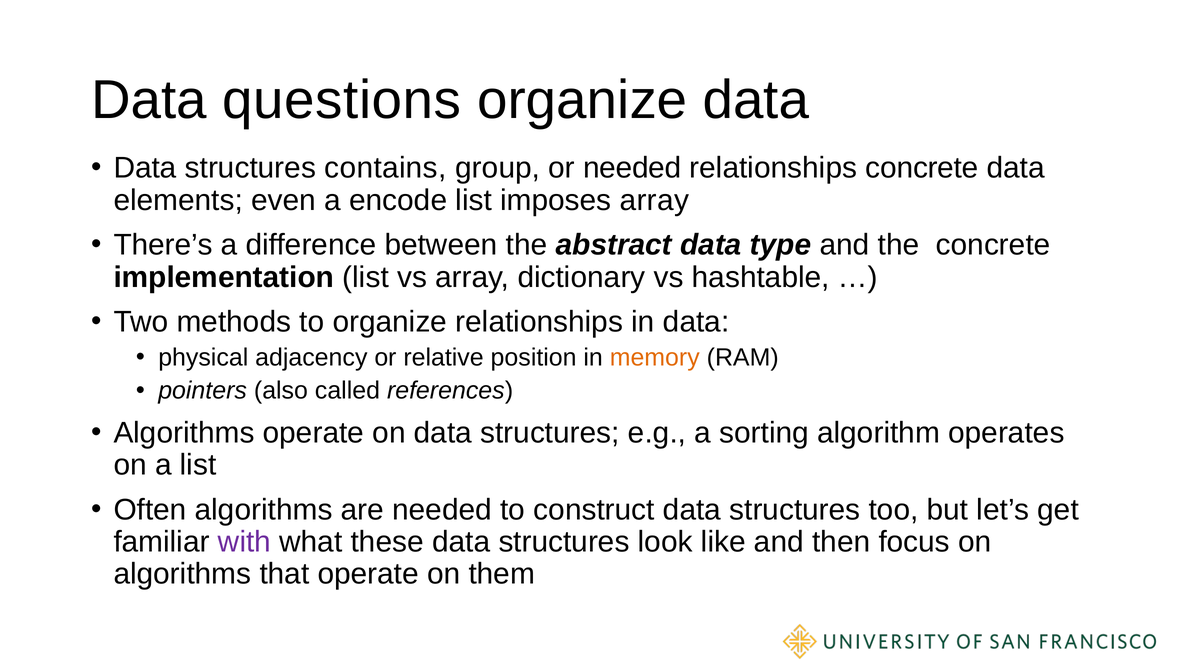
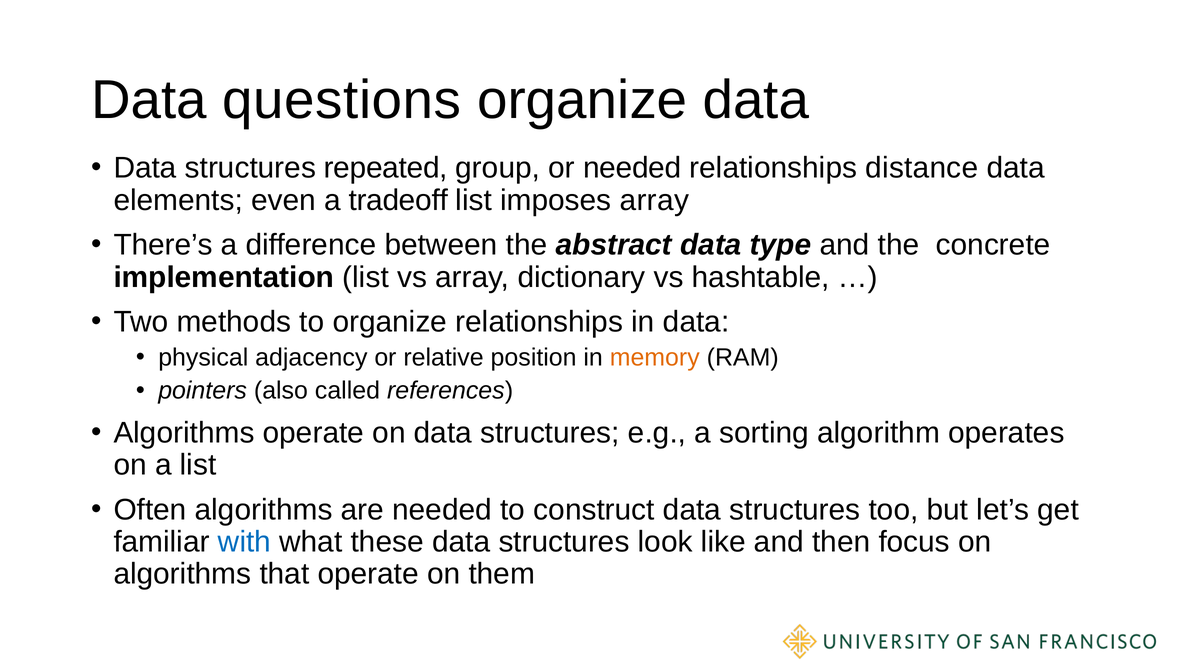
contains: contains -> repeated
relationships concrete: concrete -> distance
encode: encode -> tradeoff
with colour: purple -> blue
